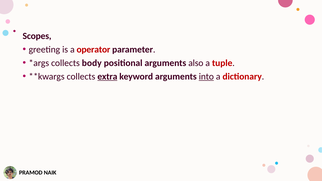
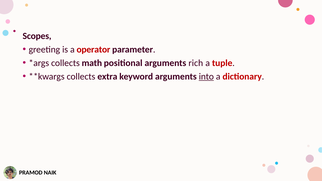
body: body -> math
also: also -> rich
extra underline: present -> none
